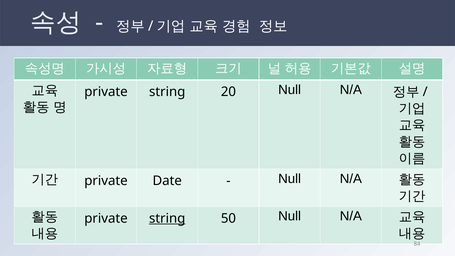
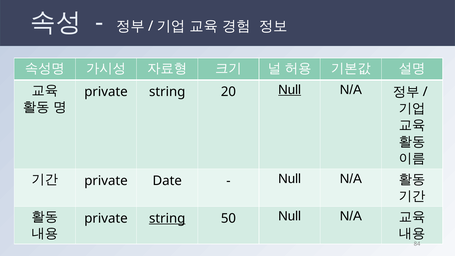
Null at (290, 90) underline: none -> present
